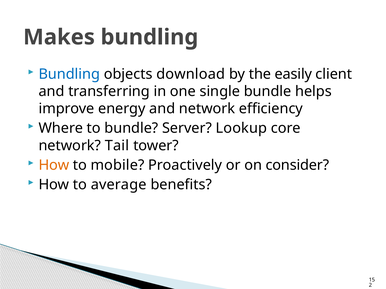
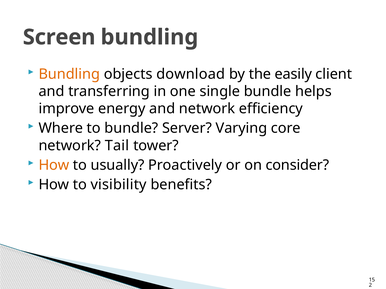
Makes: Makes -> Screen
Bundling at (69, 74) colour: blue -> orange
Lookup: Lookup -> Varying
mobile: mobile -> usually
average: average -> visibility
